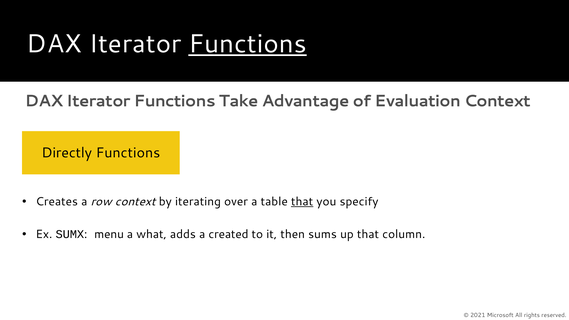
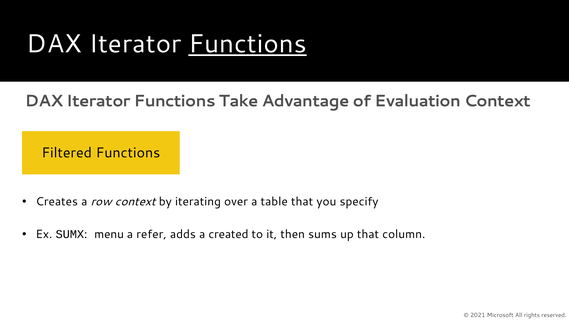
Directly: Directly -> Filtered
that at (302, 202) underline: present -> none
what: what -> refer
